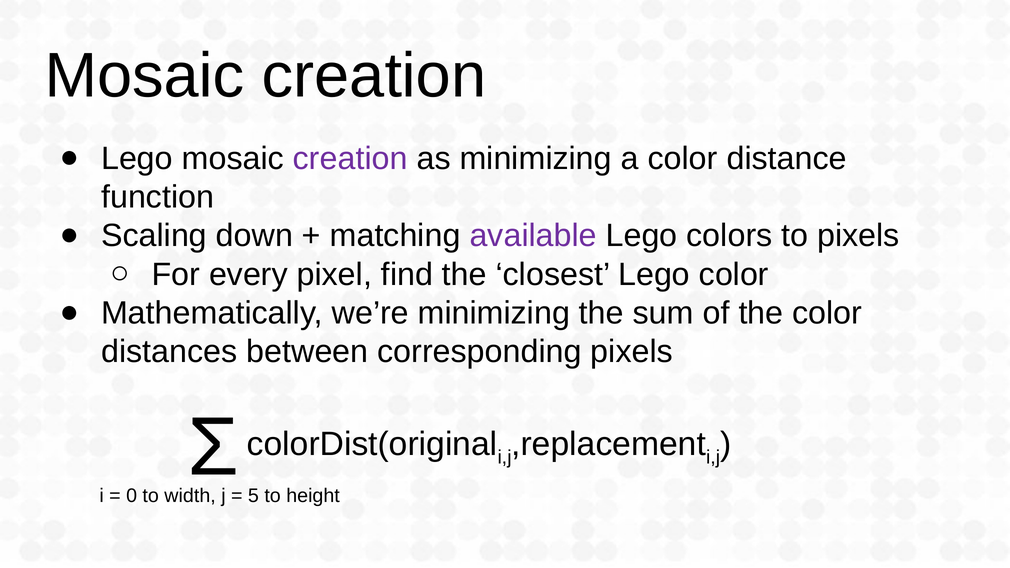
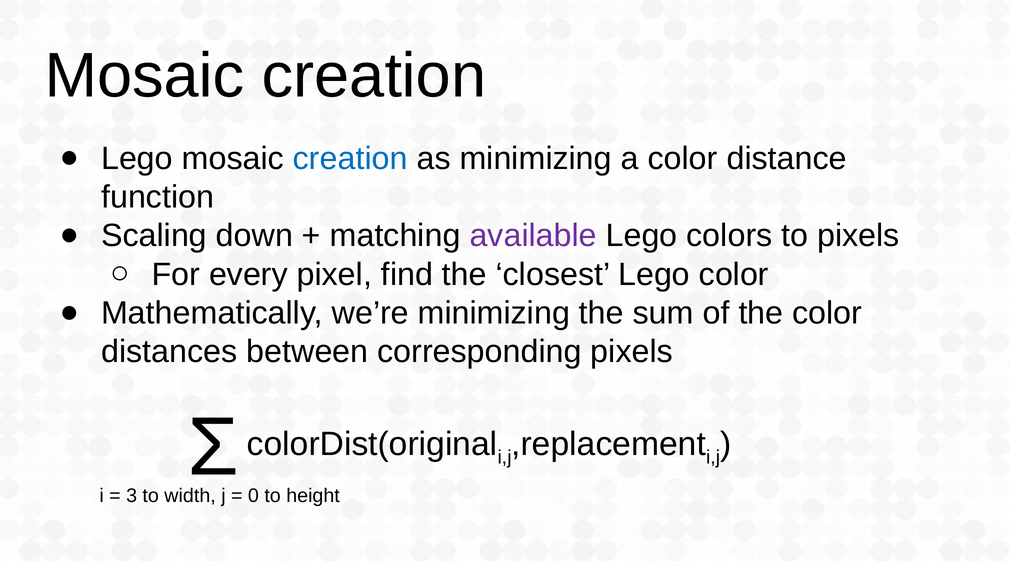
creation at (350, 158) colour: purple -> blue
0: 0 -> 3
5: 5 -> 0
